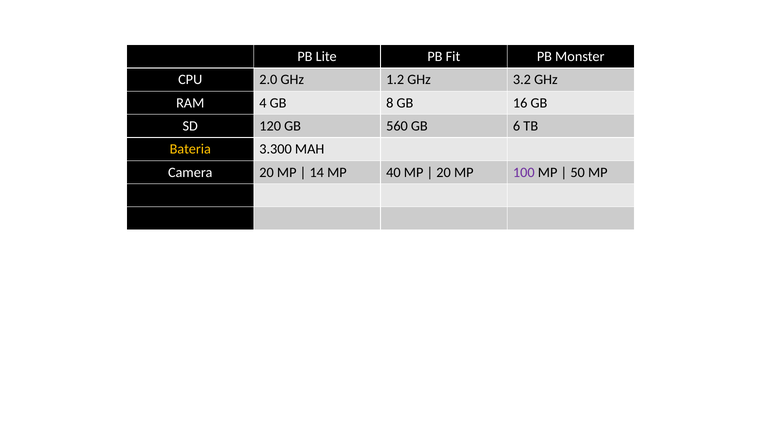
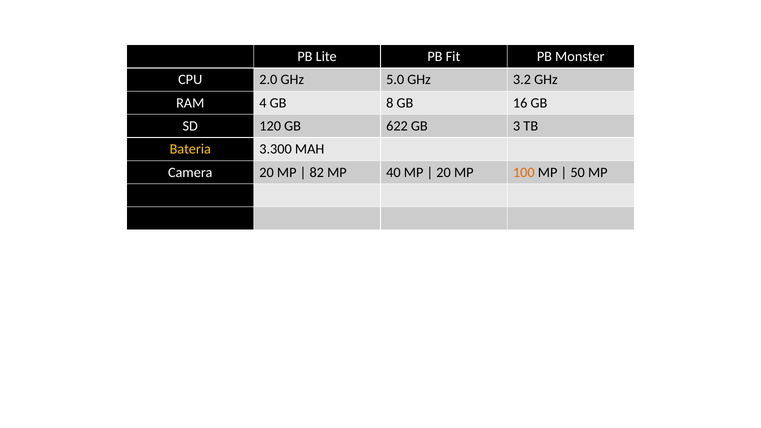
1.2: 1.2 -> 5.0
560: 560 -> 622
6: 6 -> 3
14: 14 -> 82
100 colour: purple -> orange
